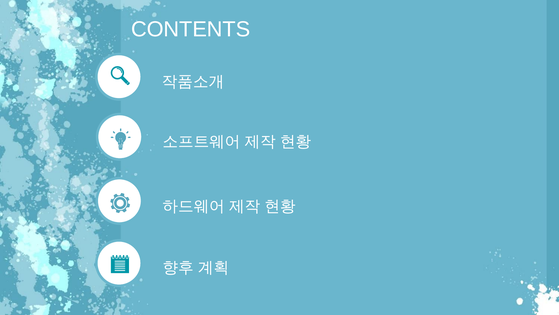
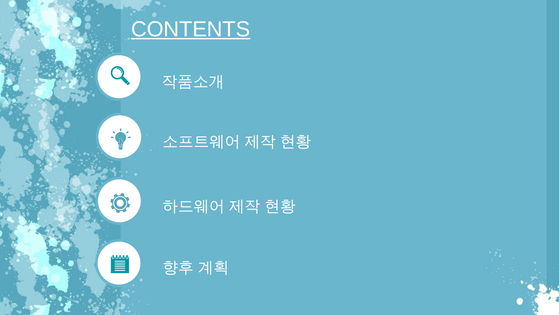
CONTENTS underline: none -> present
